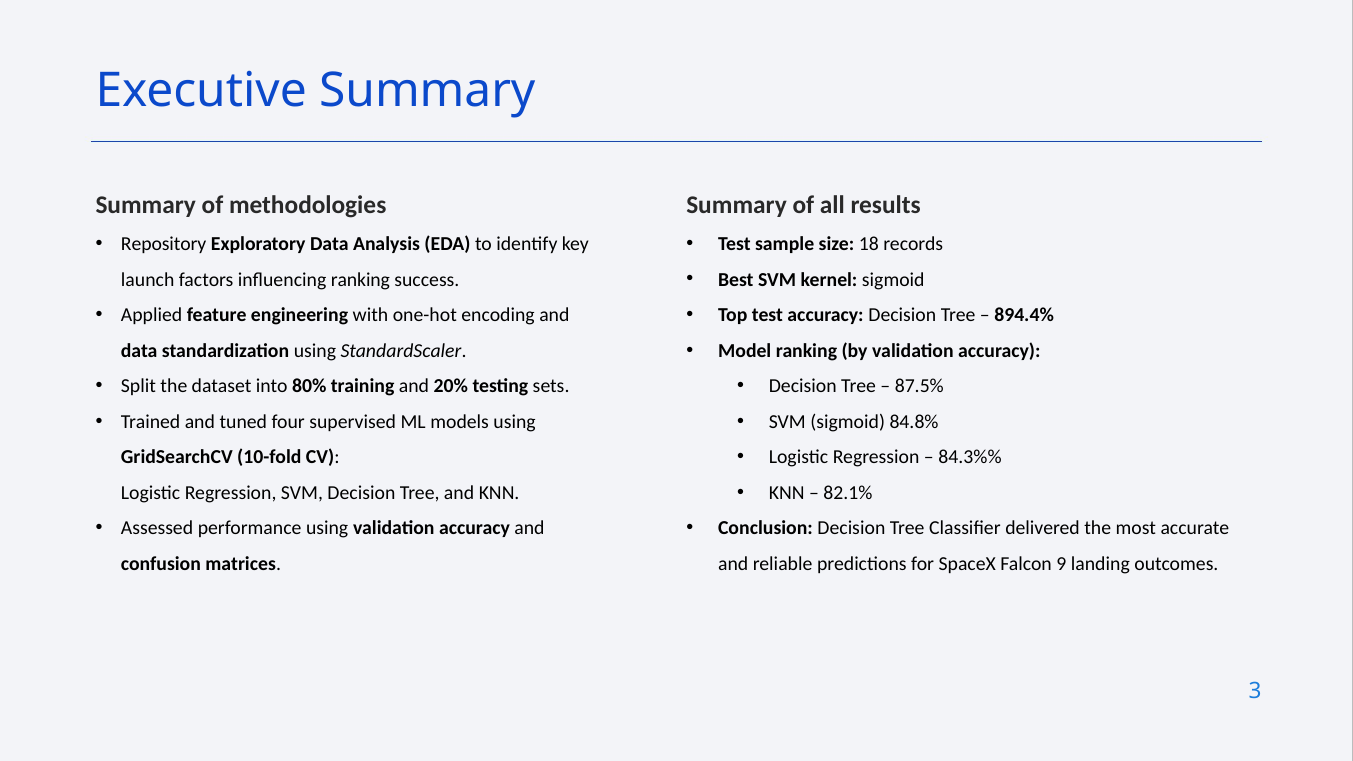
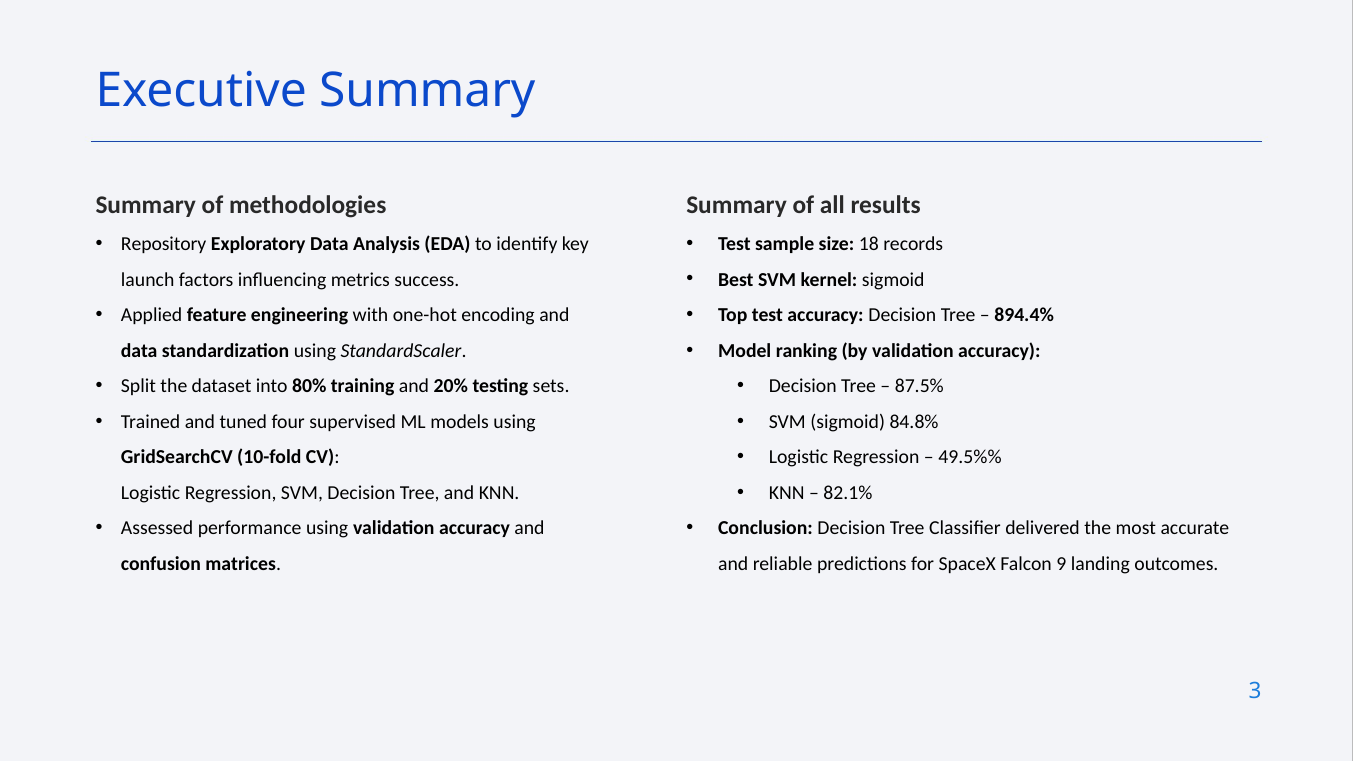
influencing ranking: ranking -> metrics
84.3%%: 84.3%% -> 49.5%%
